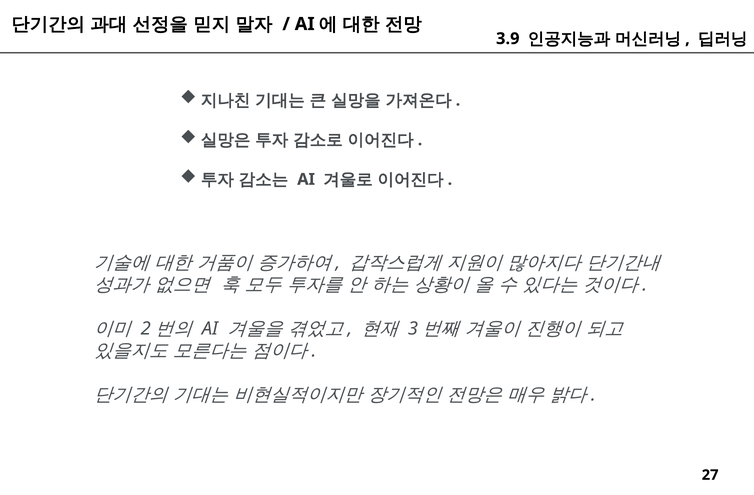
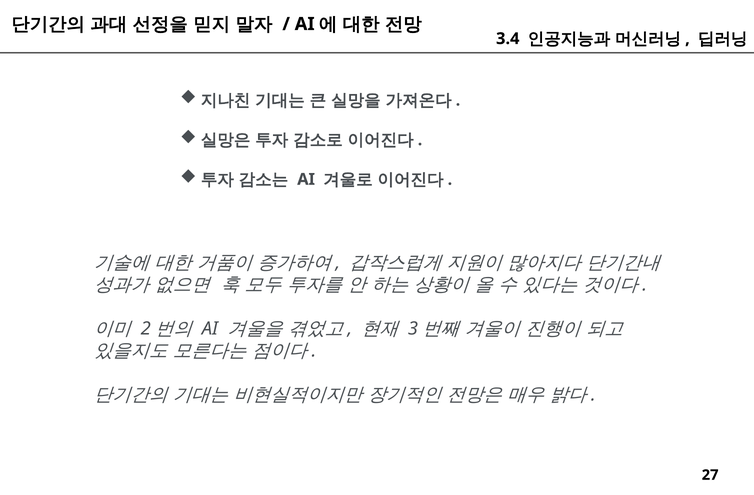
3.9: 3.9 -> 3.4
